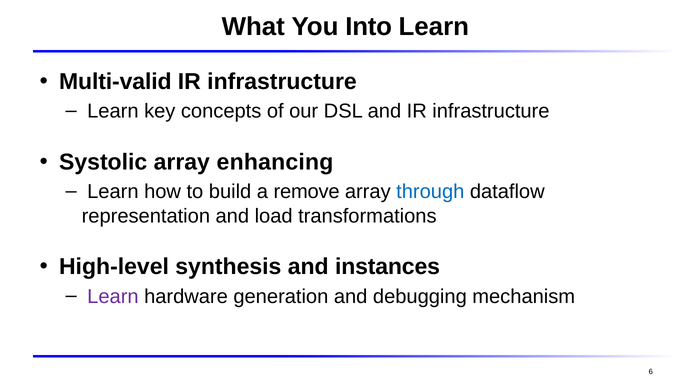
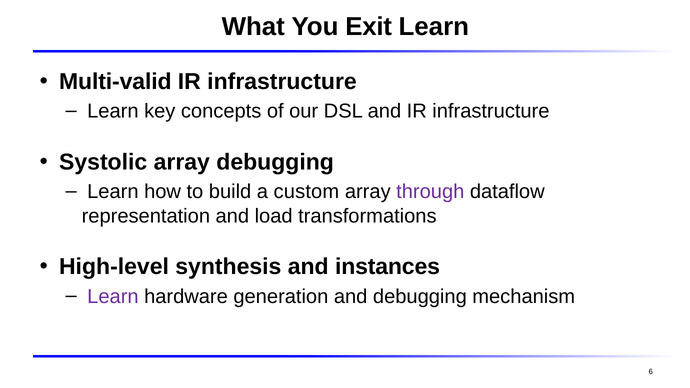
Into: Into -> Exit
array enhancing: enhancing -> debugging
remove: remove -> custom
through colour: blue -> purple
